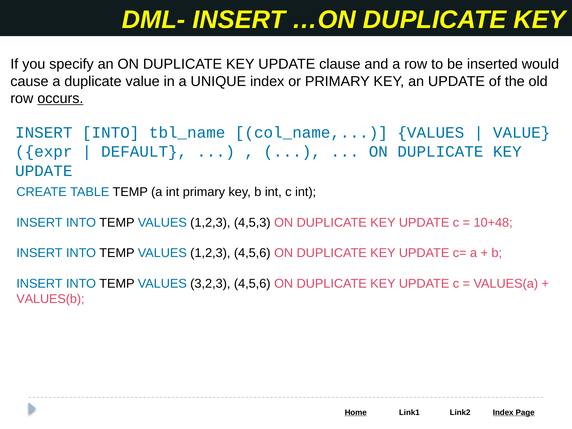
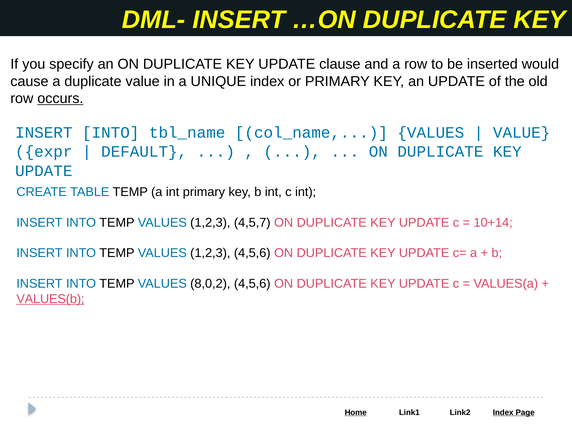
4,5,3: 4,5,3 -> 4,5,7
10+48: 10+48 -> 10+14
3,2,3: 3,2,3 -> 8,0,2
VALUES(b underline: none -> present
